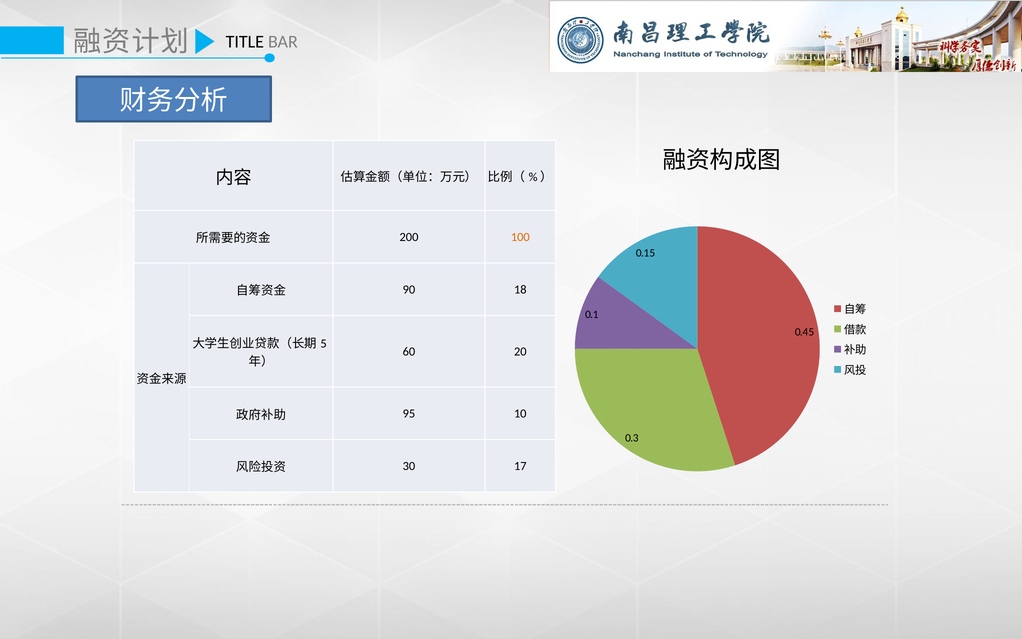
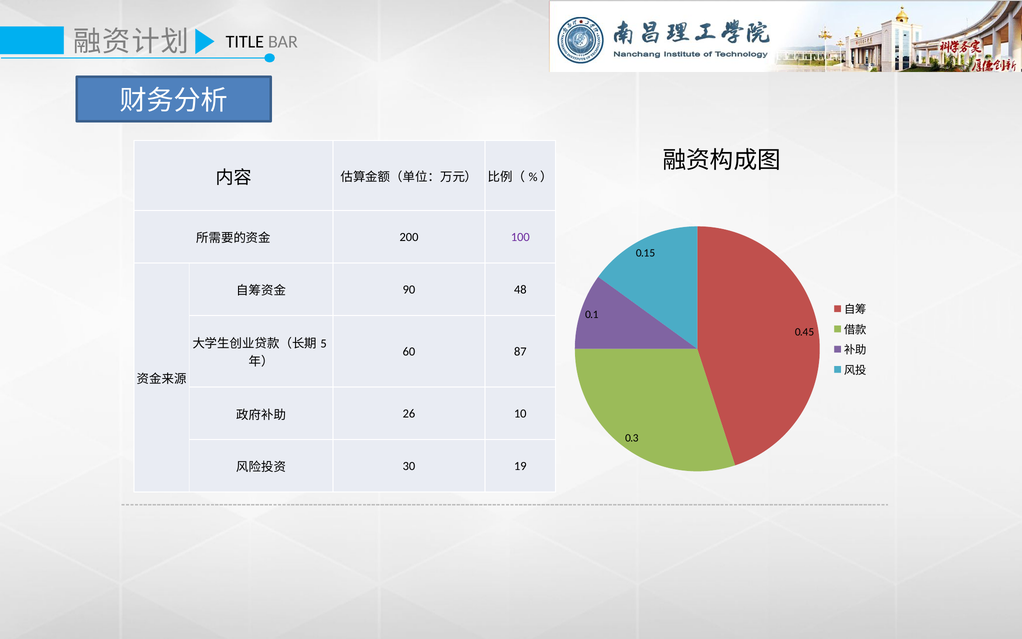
100 colour: orange -> purple
18: 18 -> 48
20: 20 -> 87
95: 95 -> 26
17: 17 -> 19
